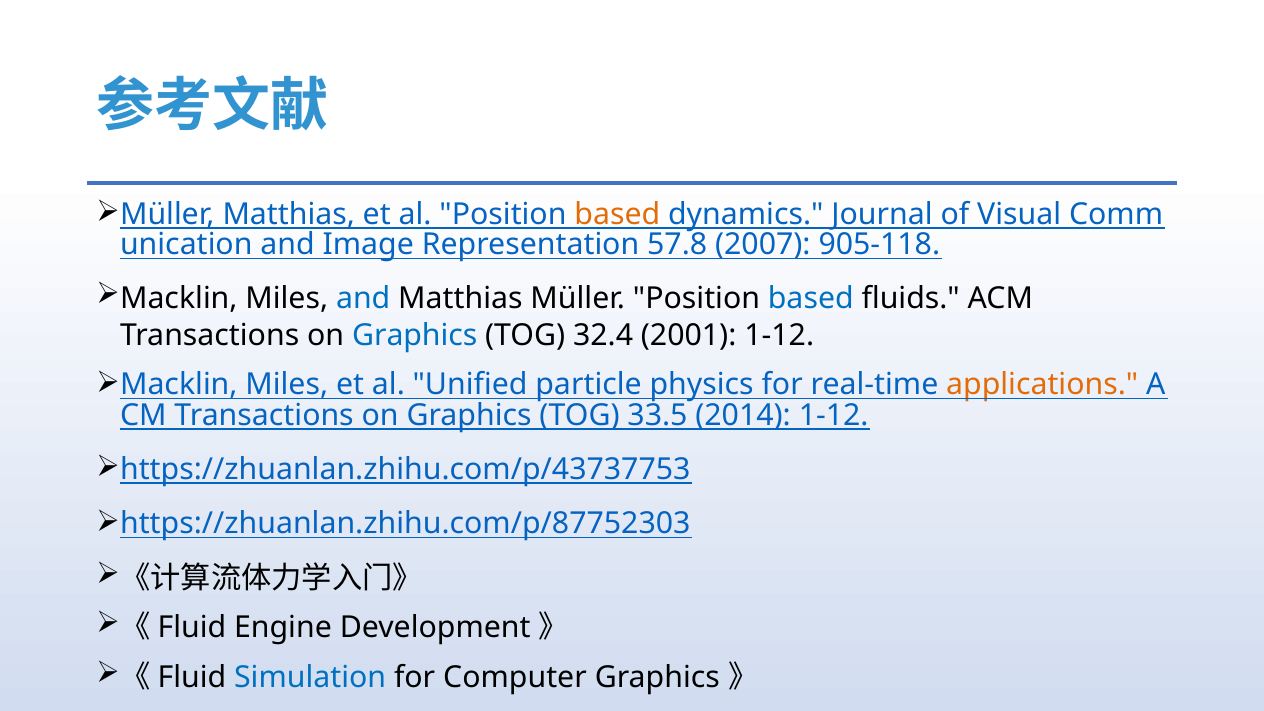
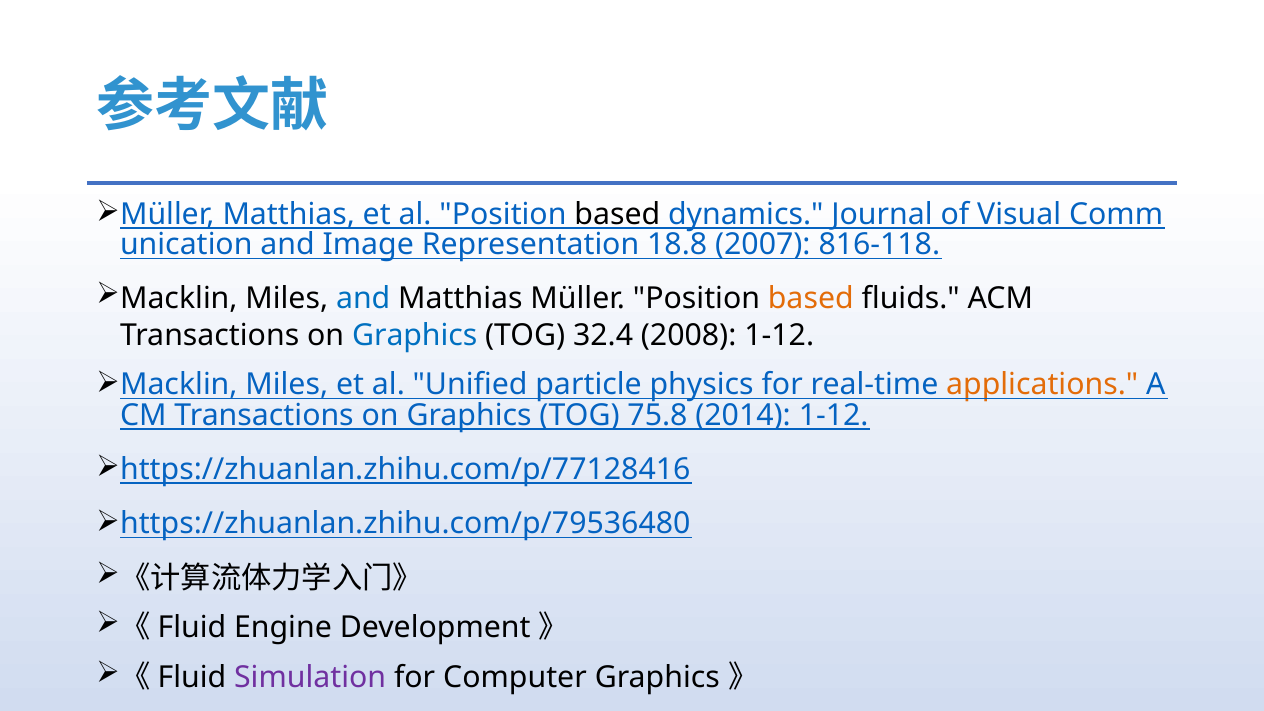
based at (617, 214) colour: orange -> black
57.8: 57.8 -> 18.8
905-118: 905-118 -> 816-118
based at (811, 299) colour: blue -> orange
2001: 2001 -> 2008
33.5: 33.5 -> 75.8
https://zhuanlan.zhihu.com/p/43737753: https://zhuanlan.zhihu.com/p/43737753 -> https://zhuanlan.zhihu.com/p/77128416
https://zhuanlan.zhihu.com/p/87752303: https://zhuanlan.zhihu.com/p/87752303 -> https://zhuanlan.zhihu.com/p/79536480
Simulation colour: blue -> purple
